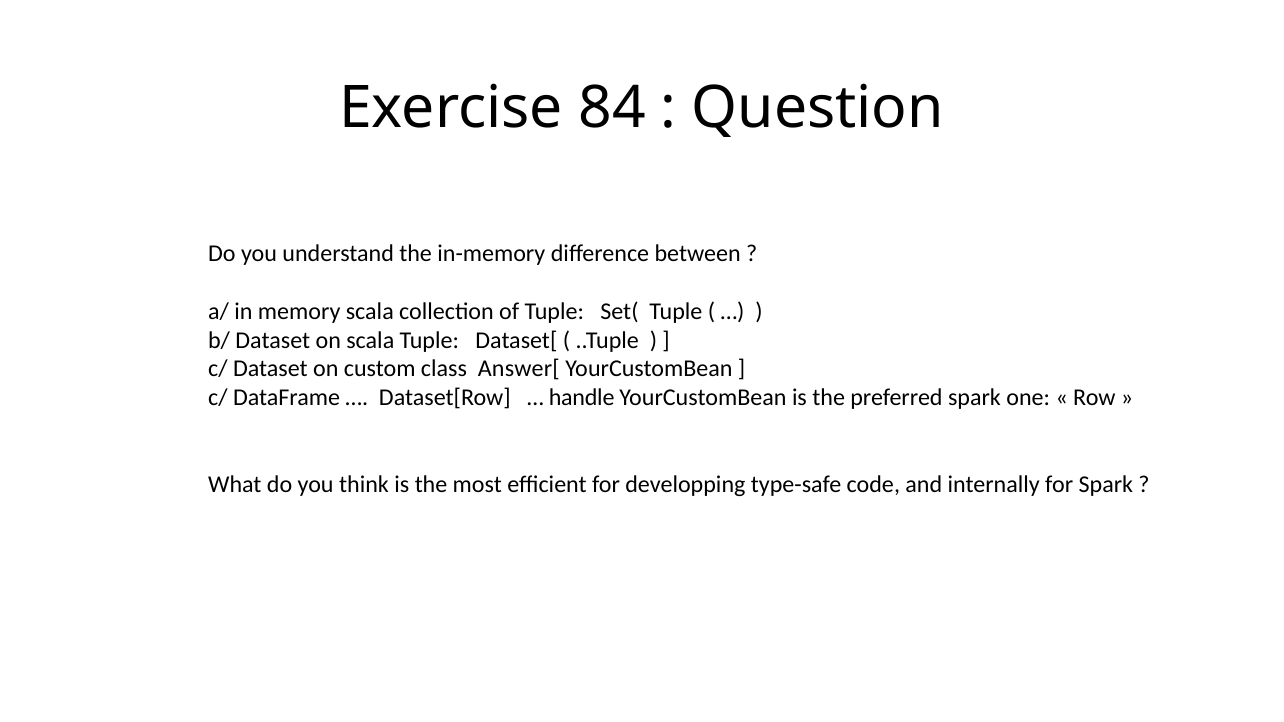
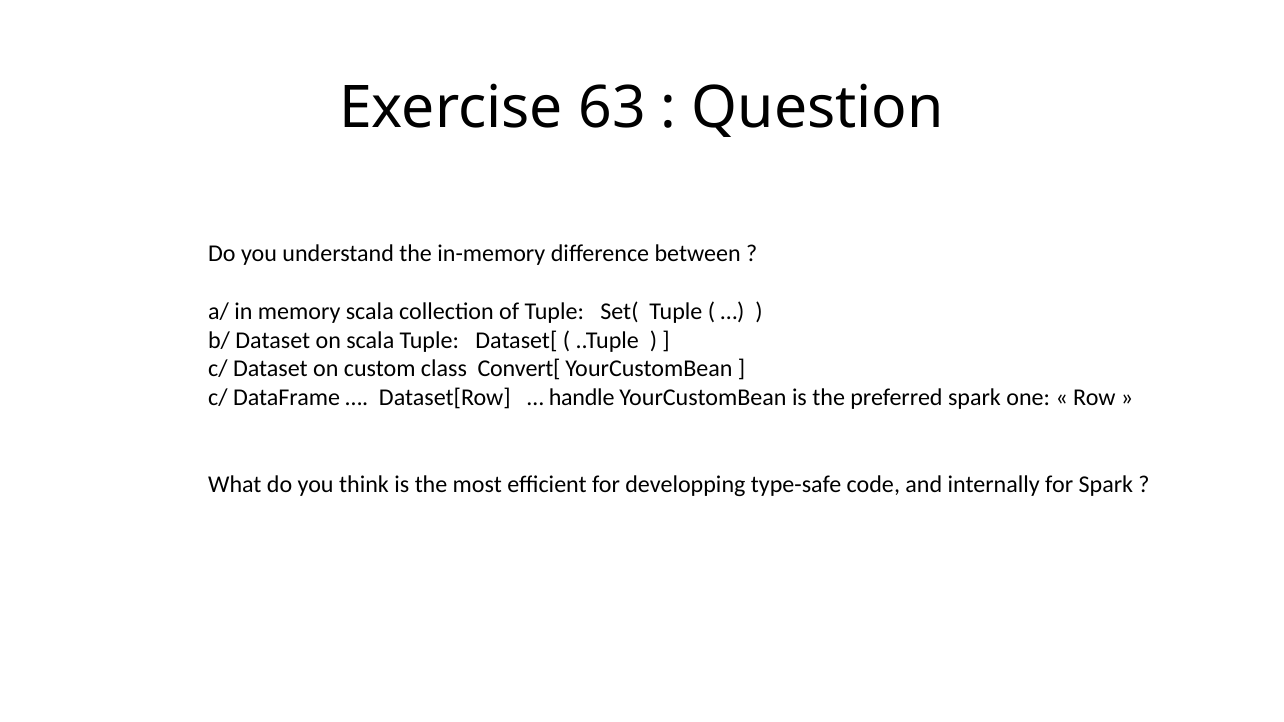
84: 84 -> 63
Answer[: Answer[ -> Convert[
